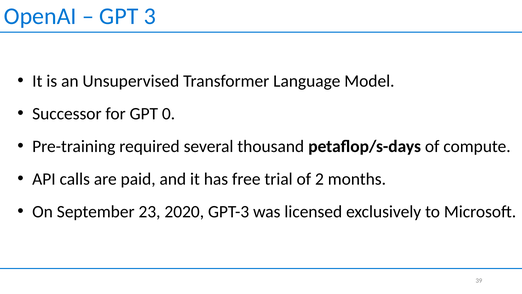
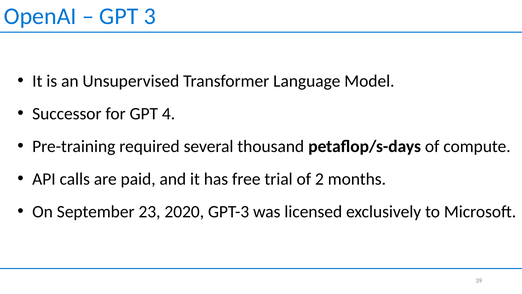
0: 0 -> 4
